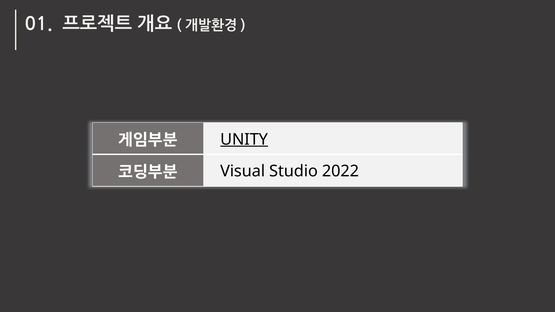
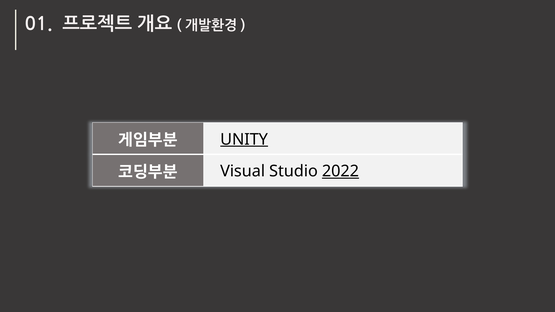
2022 underline: none -> present
